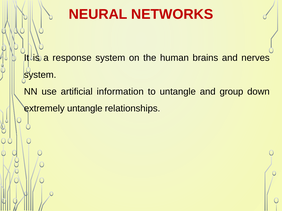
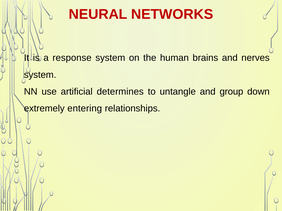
information: information -> determines
extremely untangle: untangle -> entering
